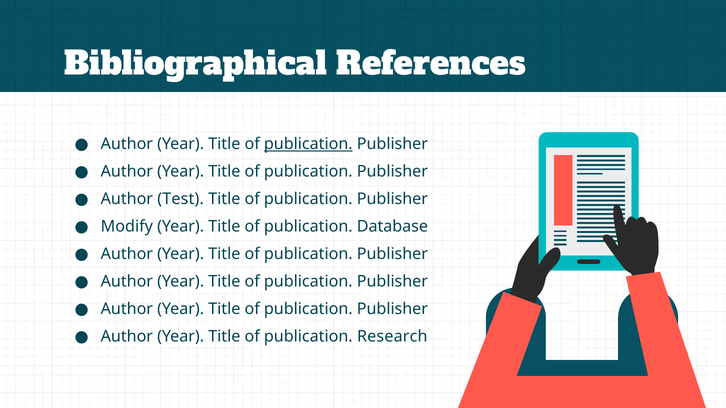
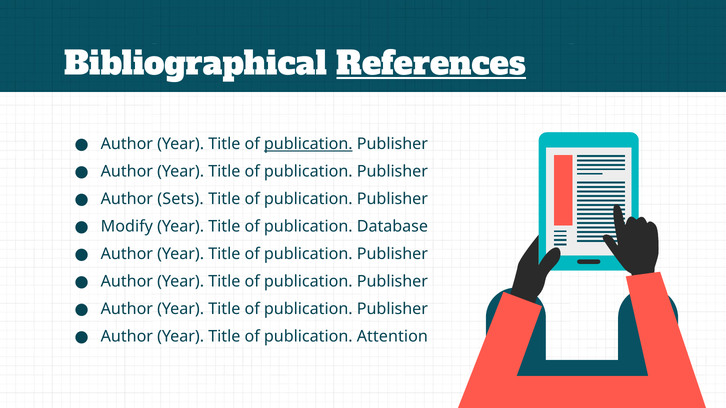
References underline: none -> present
Test: Test -> Sets
Research: Research -> Attention
